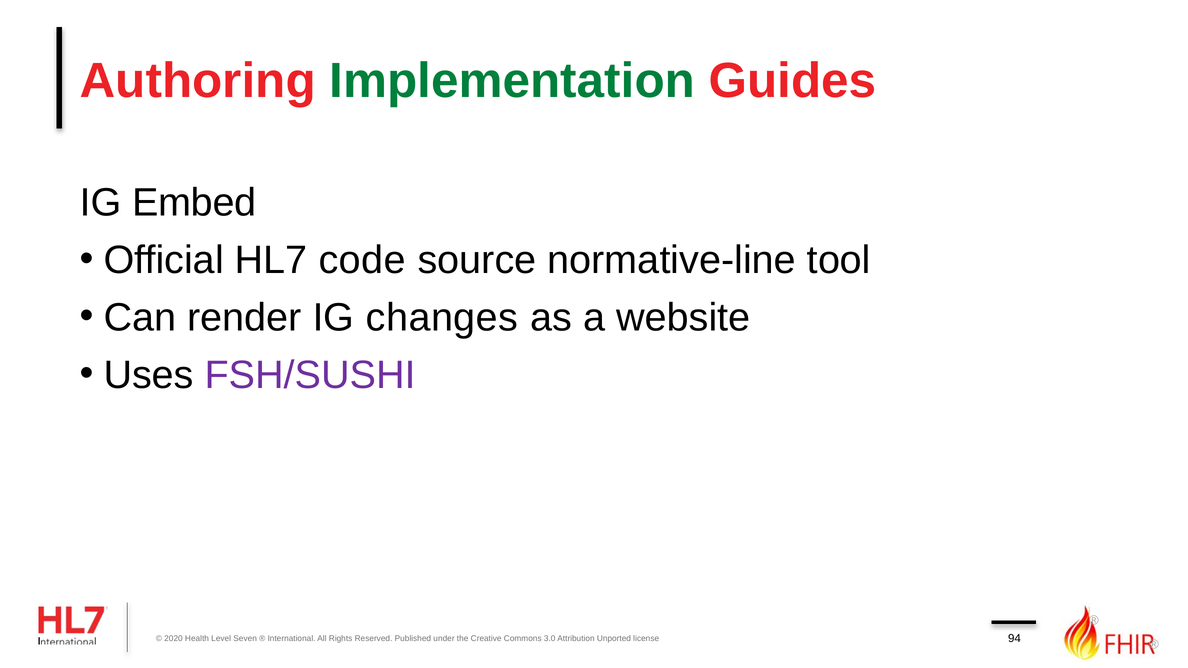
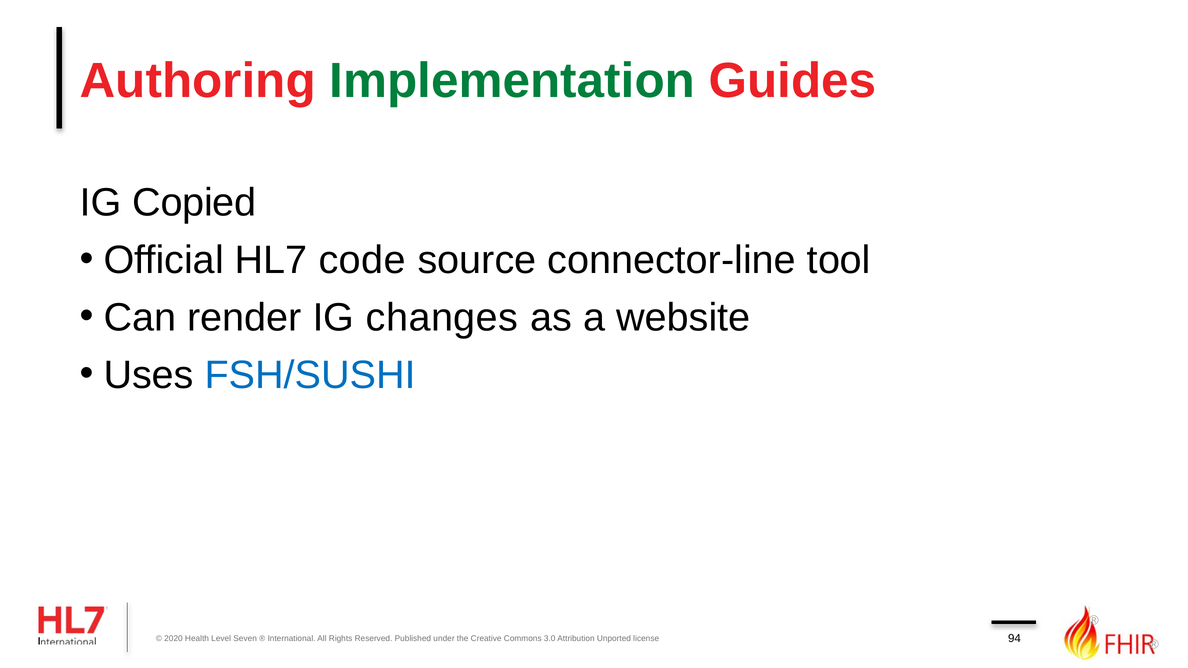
Embed: Embed -> Copied
normative-line: normative-line -> connector-line
FSH/SUSHI colour: purple -> blue
